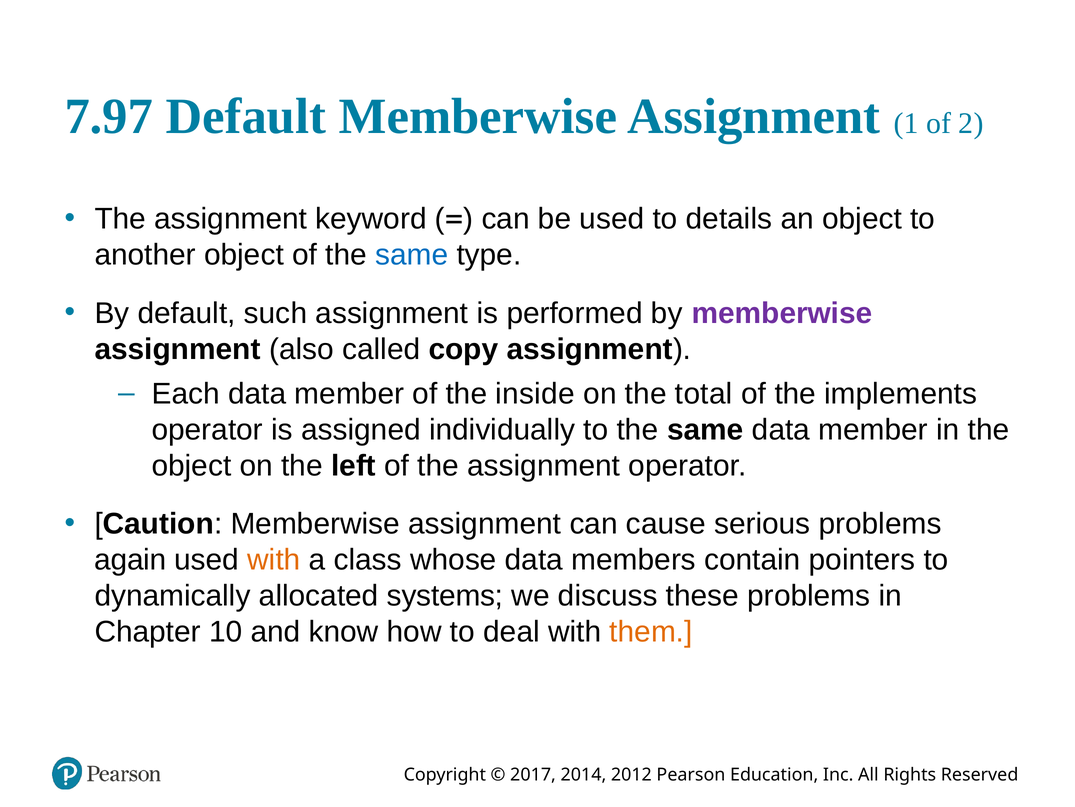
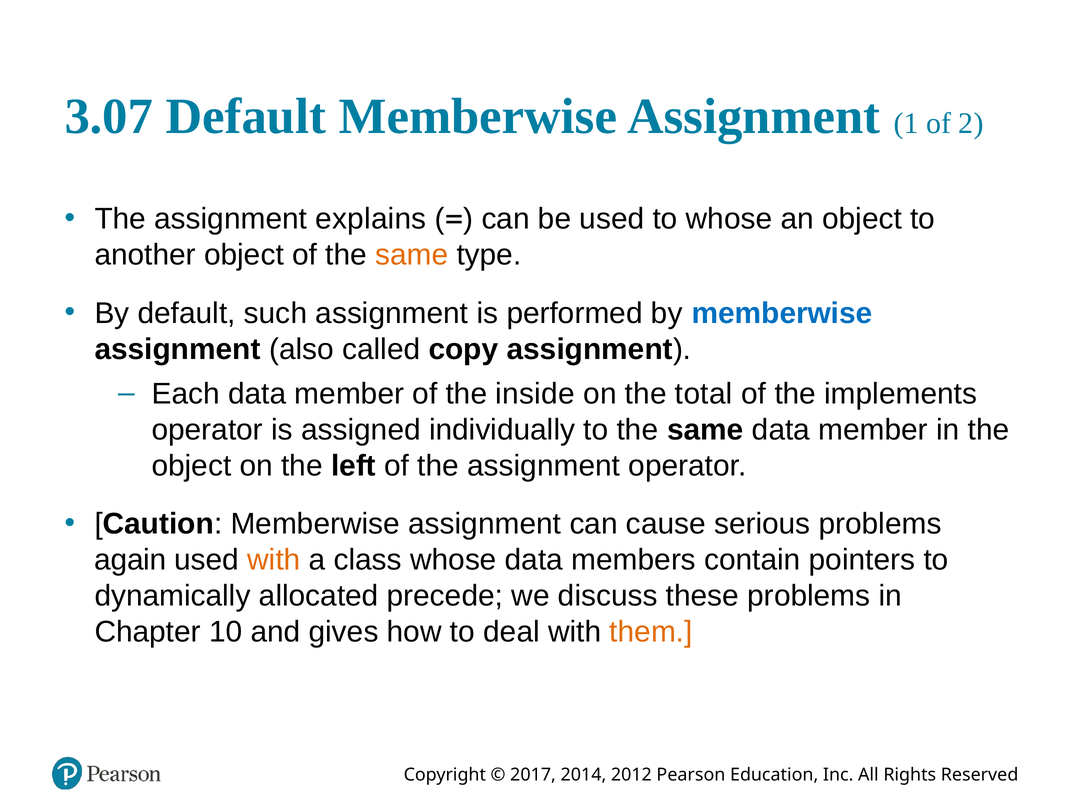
7.97: 7.97 -> 3.07
keyword: keyword -> explains
to details: details -> whose
same at (412, 255) colour: blue -> orange
memberwise at (782, 313) colour: purple -> blue
systems: systems -> precede
know: know -> gives
